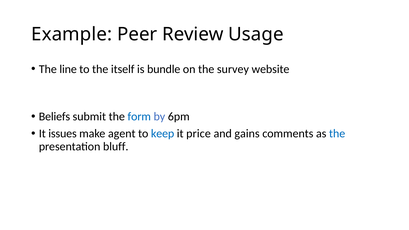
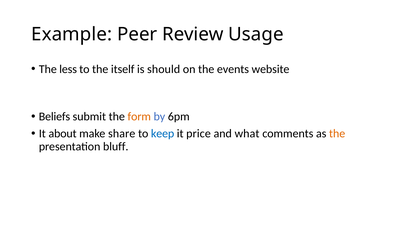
line: line -> less
bundle: bundle -> should
survey: survey -> events
form colour: blue -> orange
issues: issues -> about
agent: agent -> share
gains: gains -> what
the at (337, 134) colour: blue -> orange
